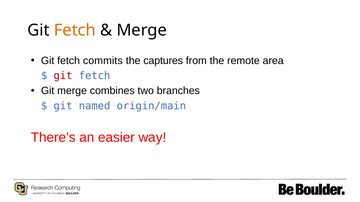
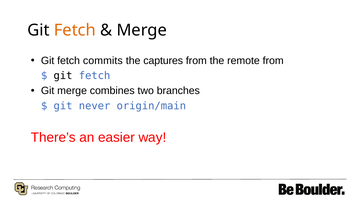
remote area: area -> from
git at (63, 76) colour: red -> black
named: named -> never
